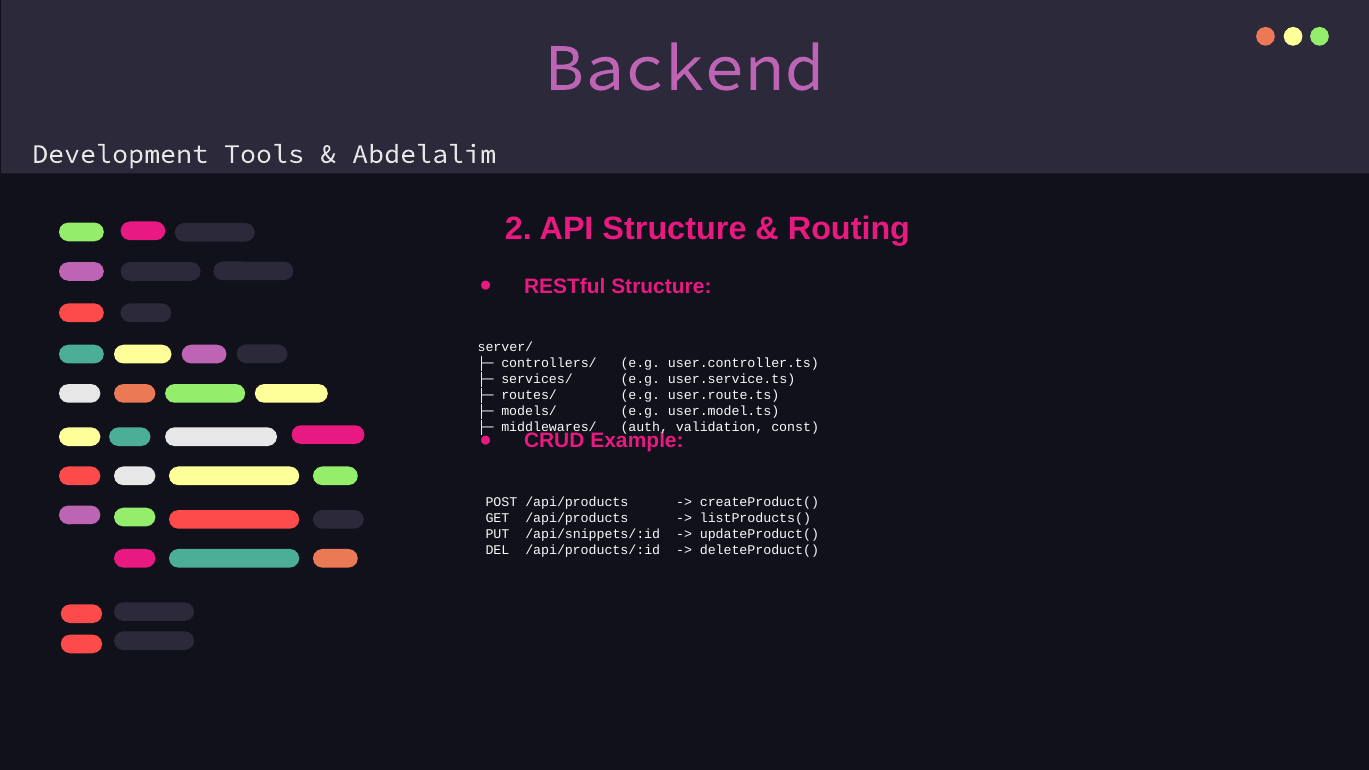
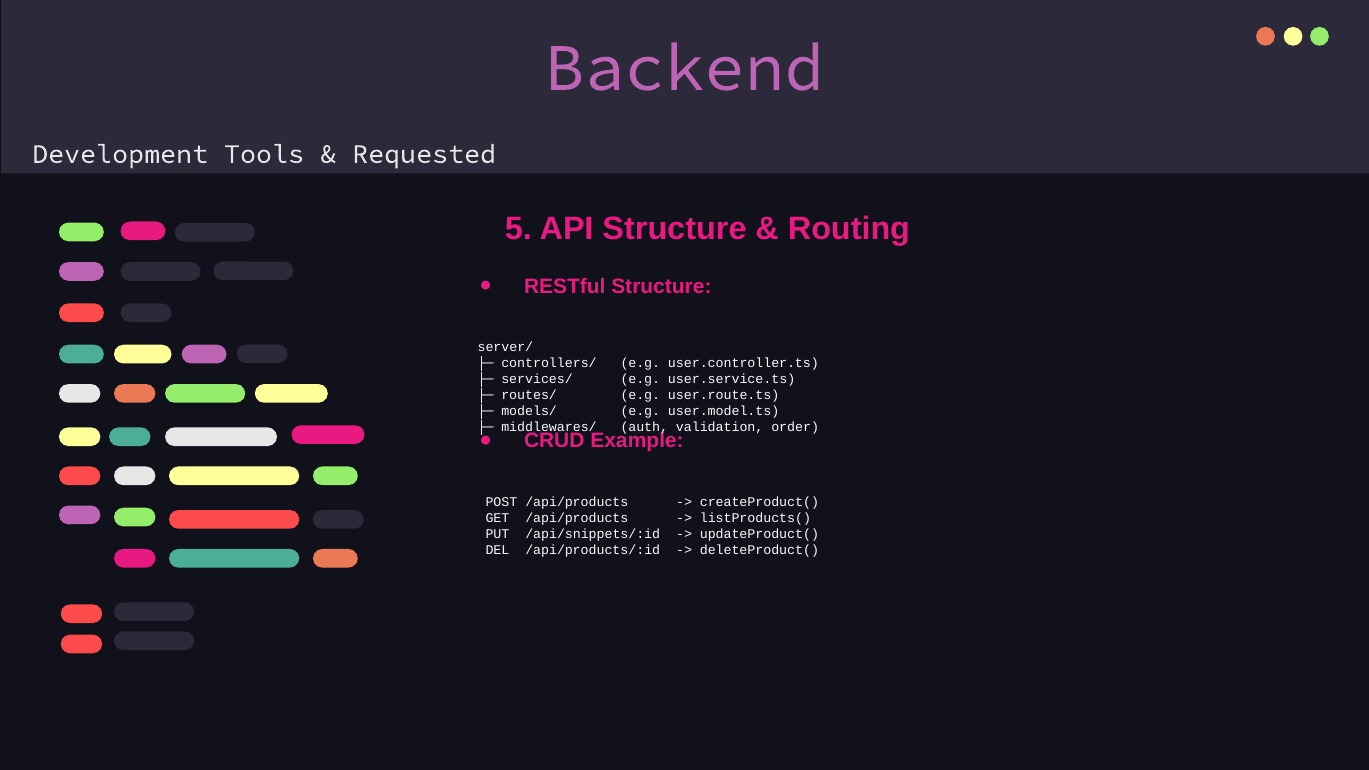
Abdelalim: Abdelalim -> Requested
2: 2 -> 5
const: const -> order
